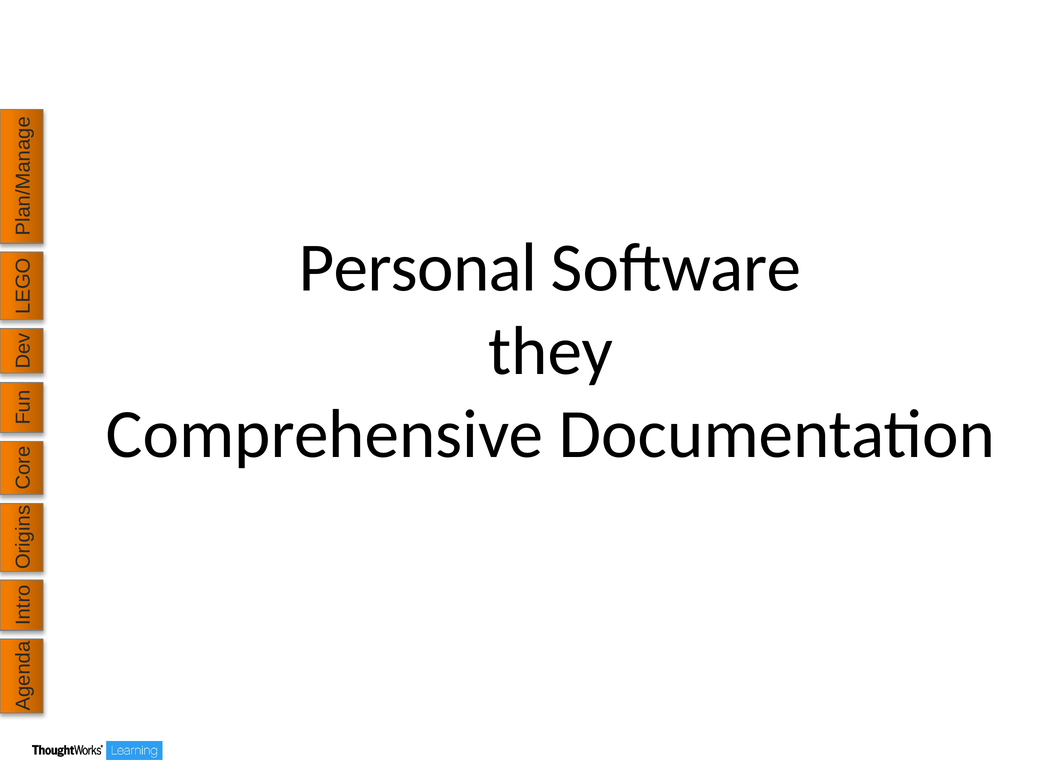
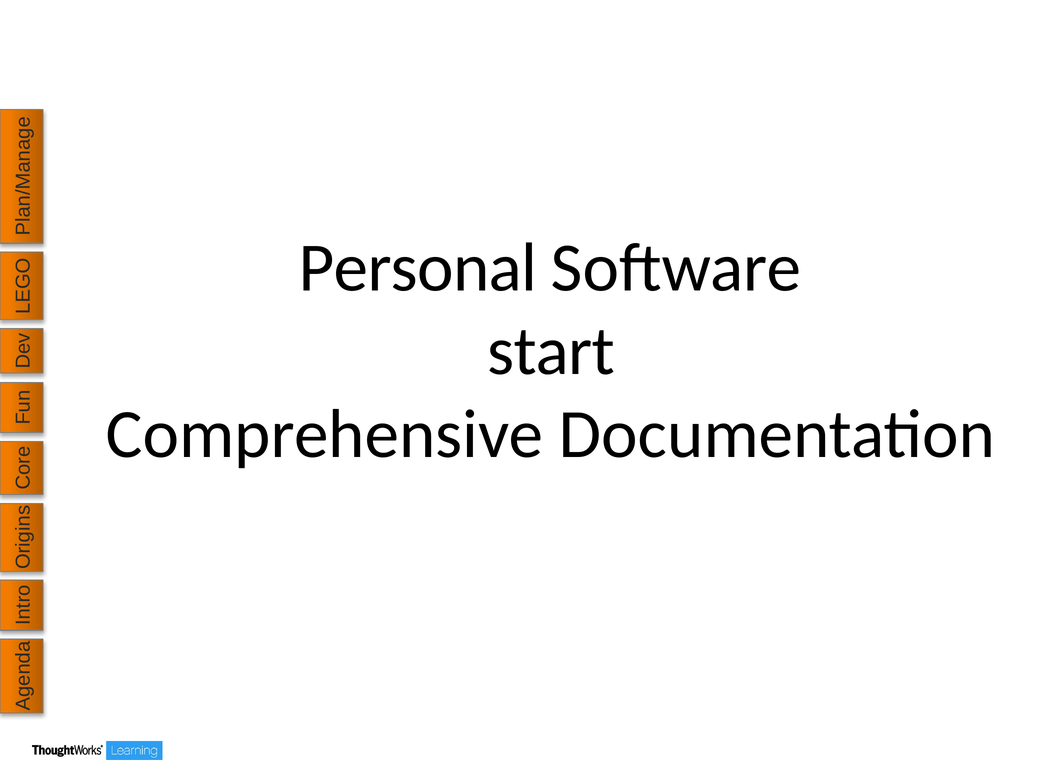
they: they -> start
